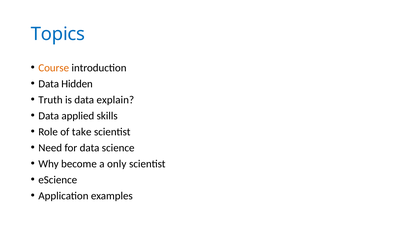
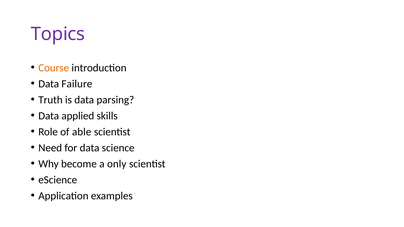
Topics colour: blue -> purple
Hidden: Hidden -> Failure
explain: explain -> parsing
take: take -> able
